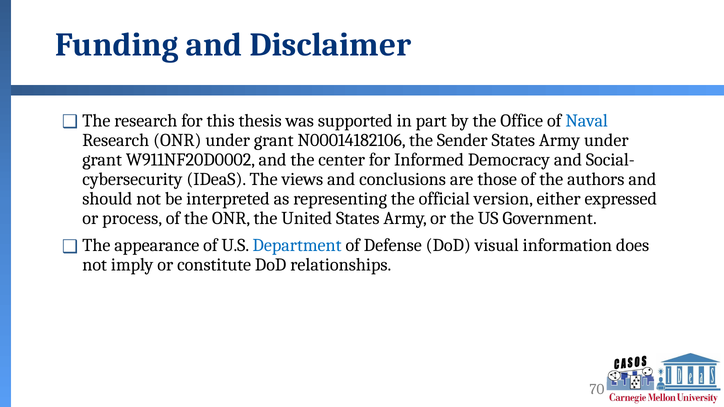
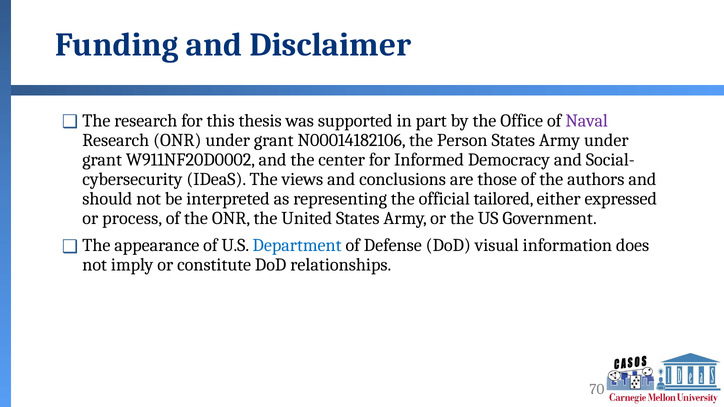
Naval colour: blue -> purple
Sender: Sender -> Person
version: version -> tailored
